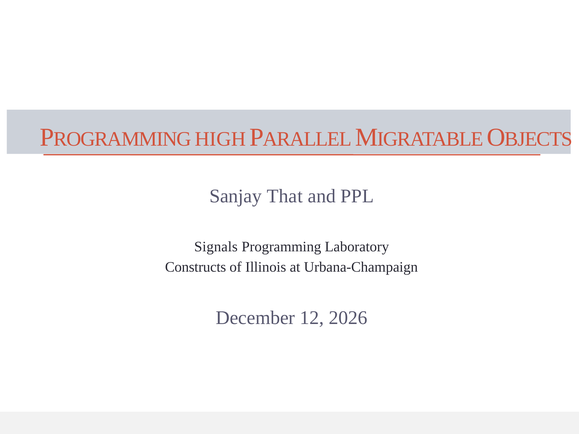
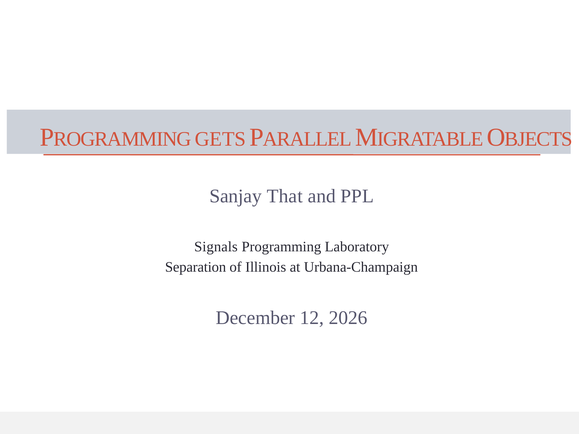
HIGH: HIGH -> GETS
Constructs: Constructs -> Separation
